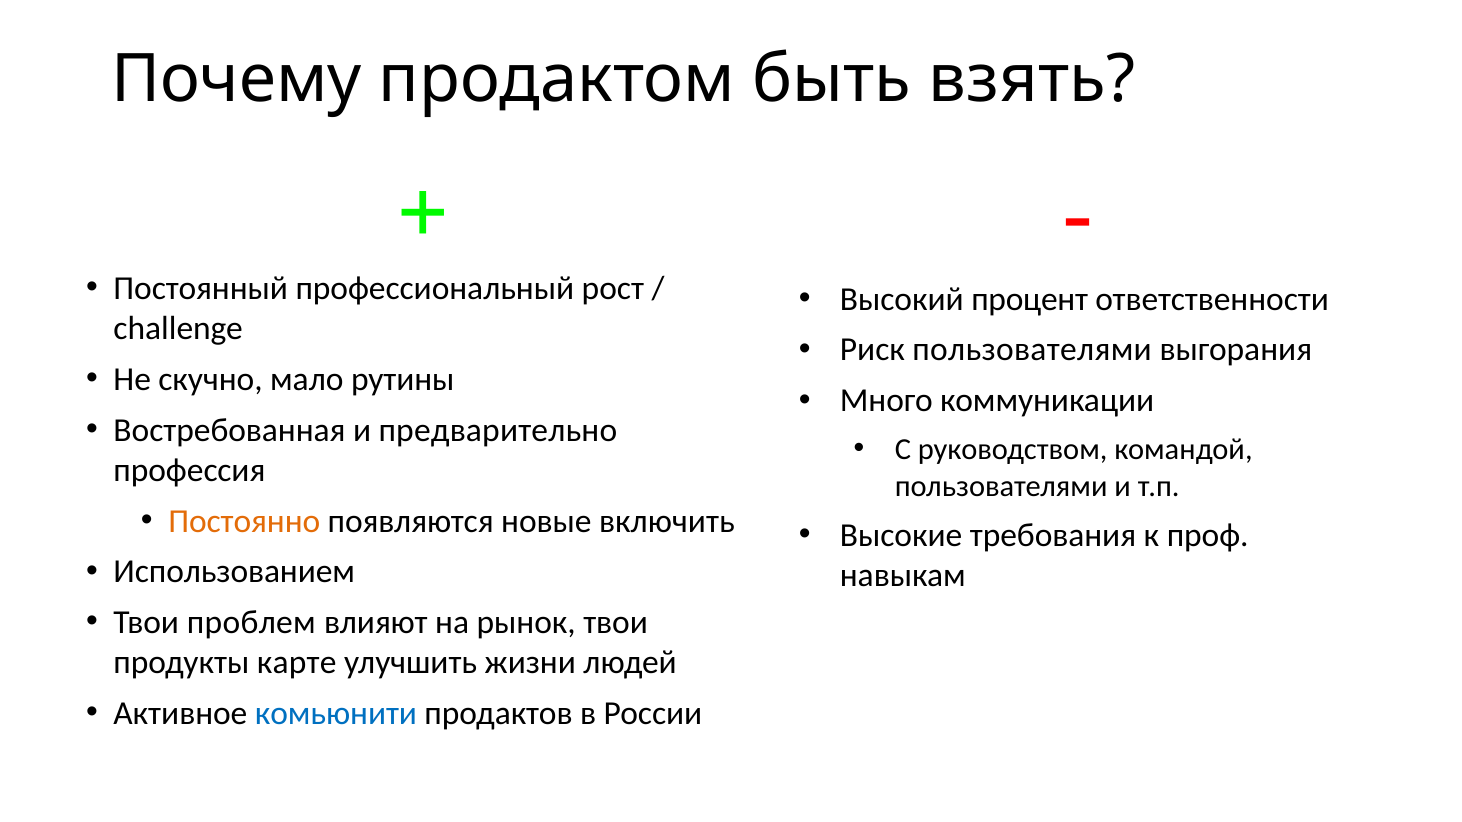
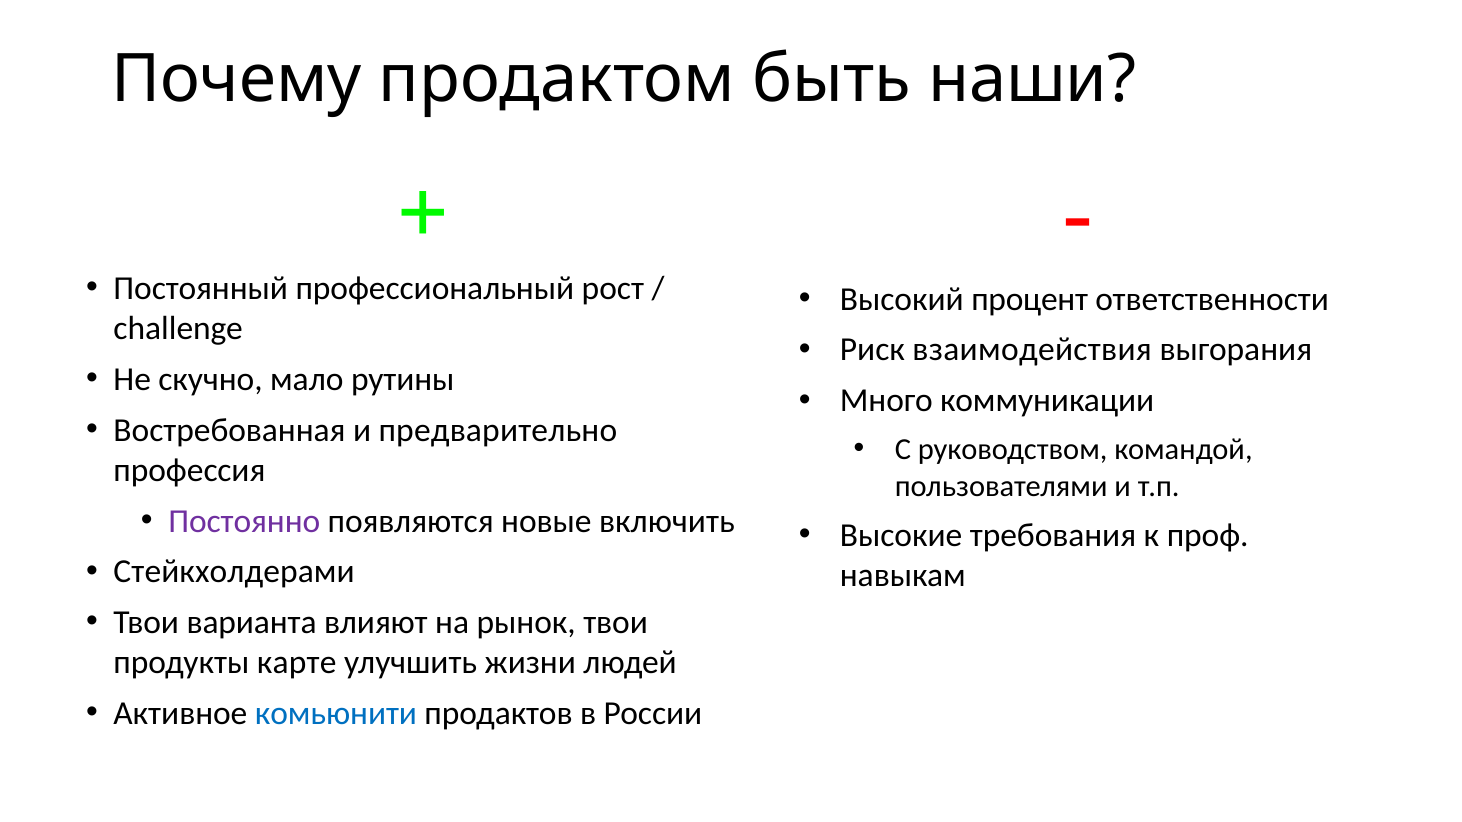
взять: взять -> наши
Риск пользователями: пользователями -> взаимодействия
Постоянно colour: orange -> purple
Использованием: Использованием -> Стейкхолдерами
проблем: проблем -> варианта
